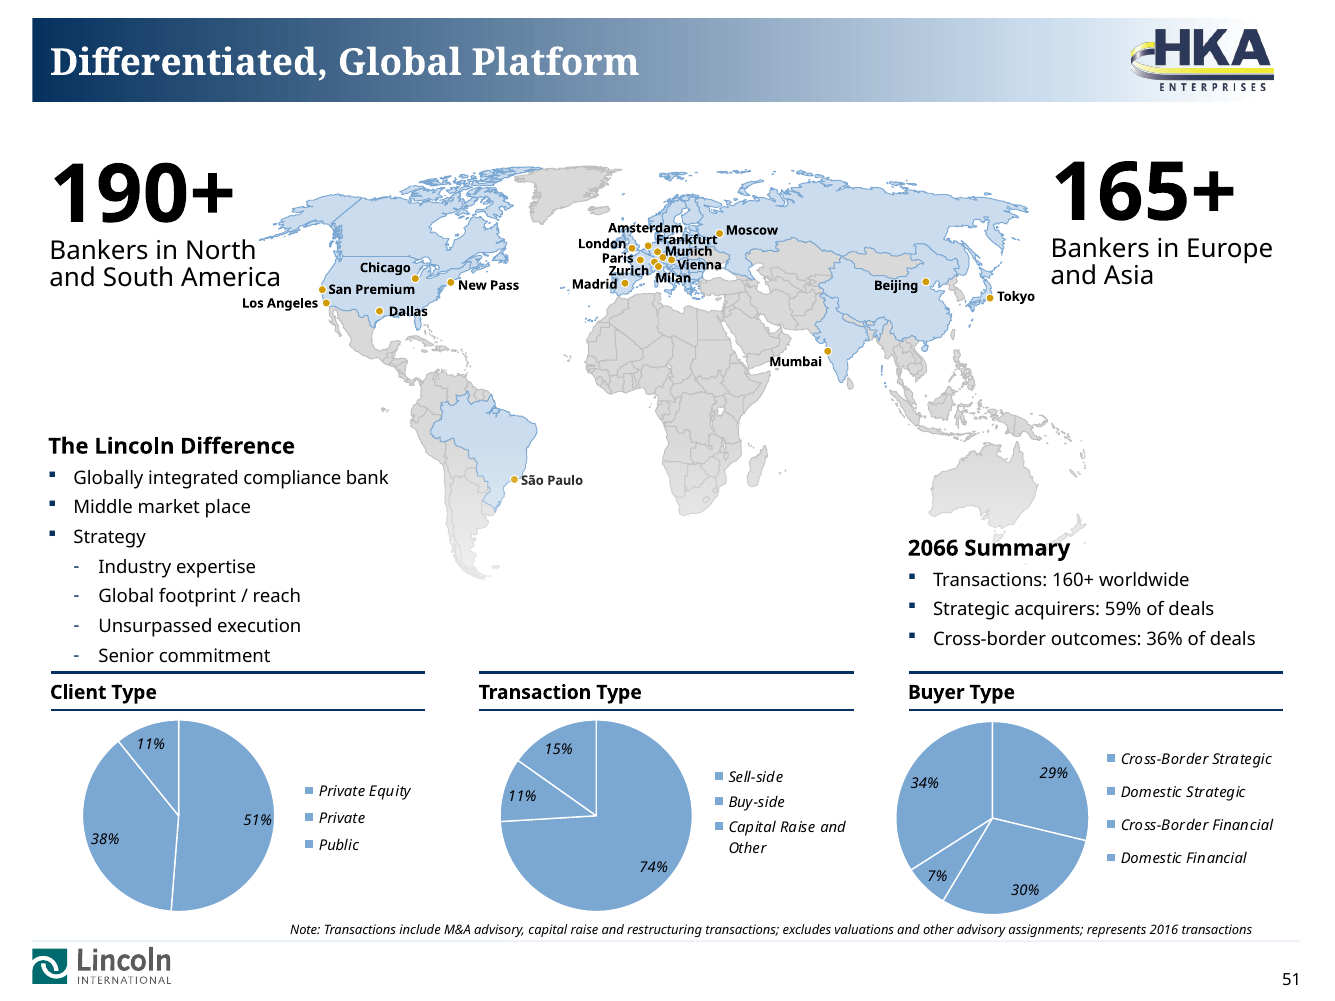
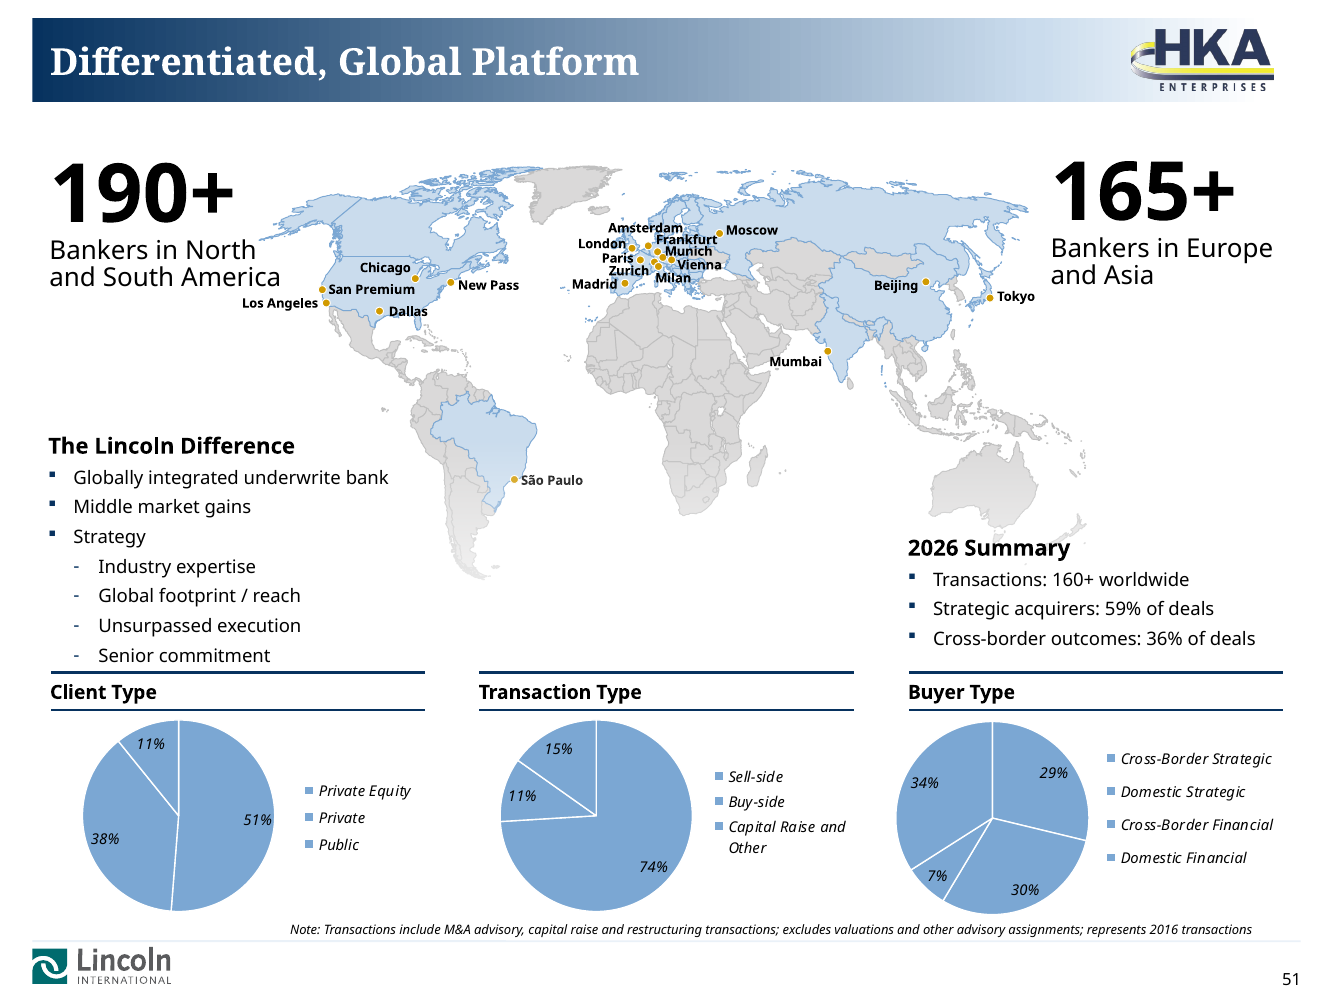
compliance: compliance -> underwrite
place: place -> gains
2066: 2066 -> 2026
